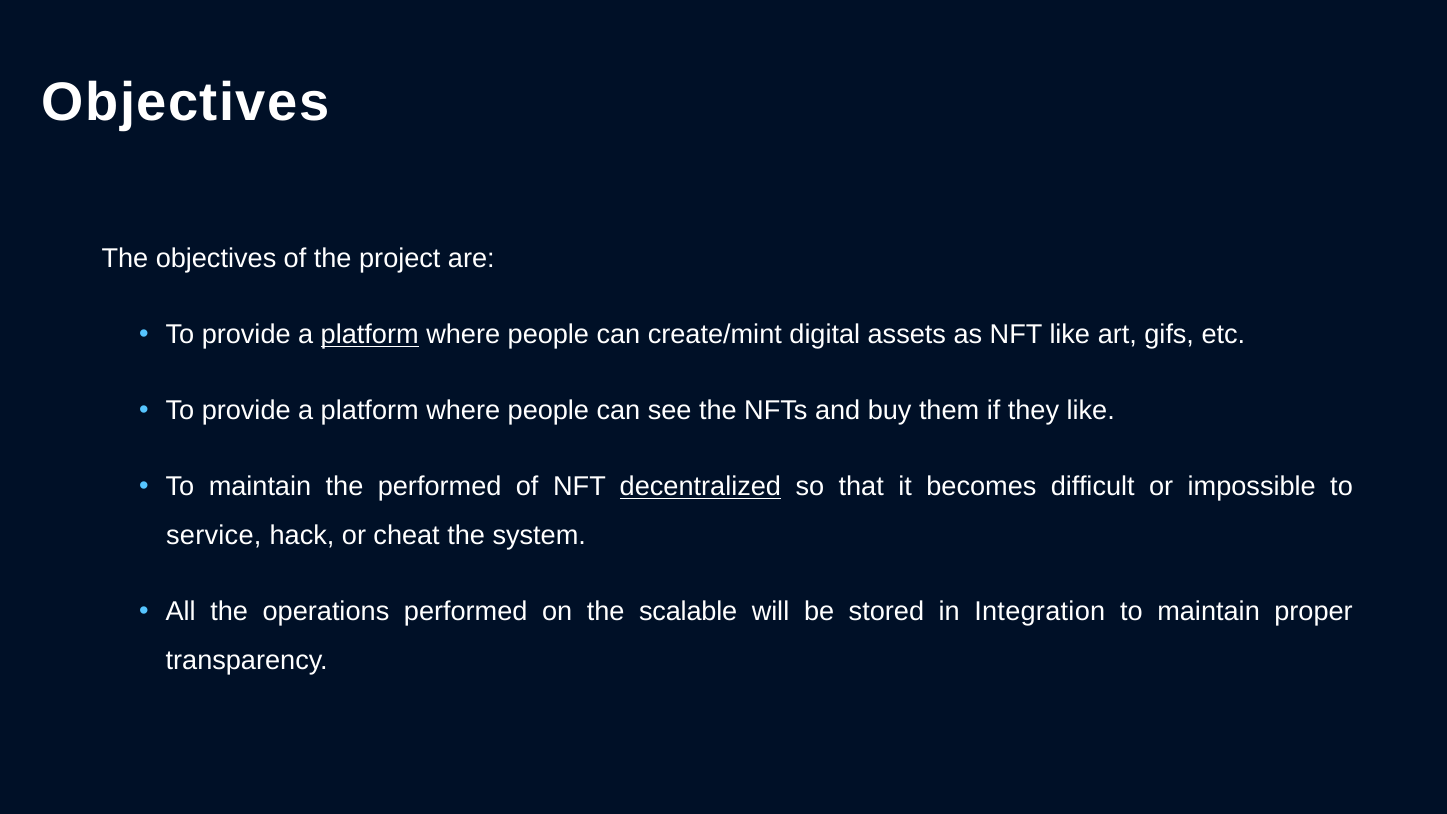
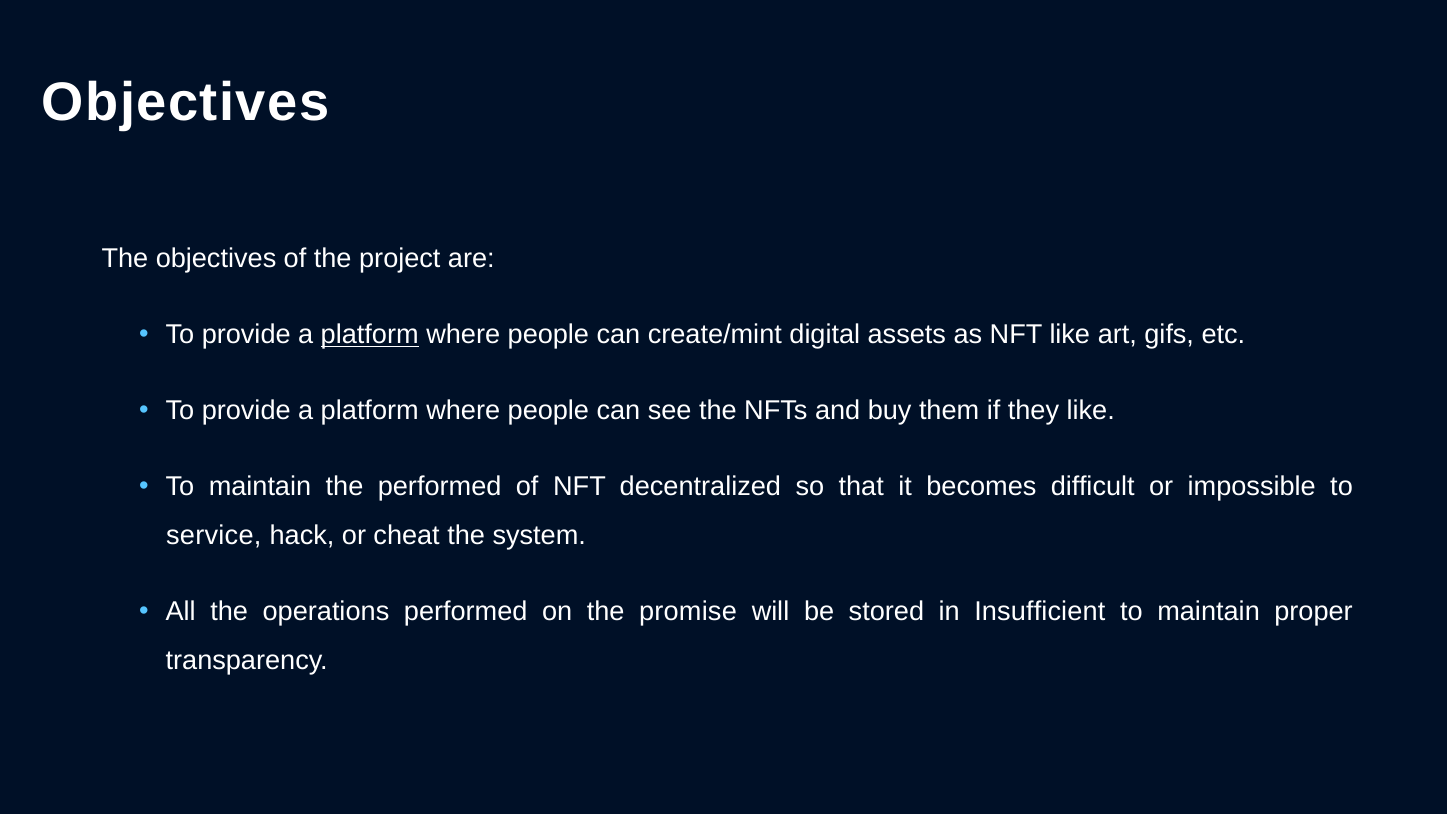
decentralized underline: present -> none
scalable: scalable -> promise
Integration: Integration -> Insufficient
